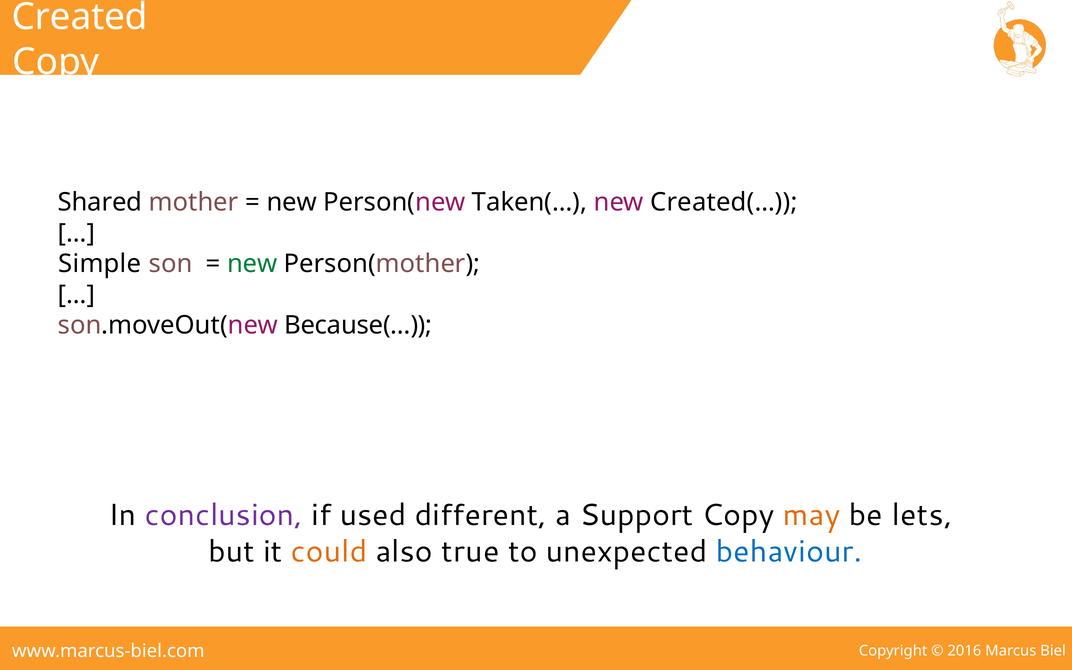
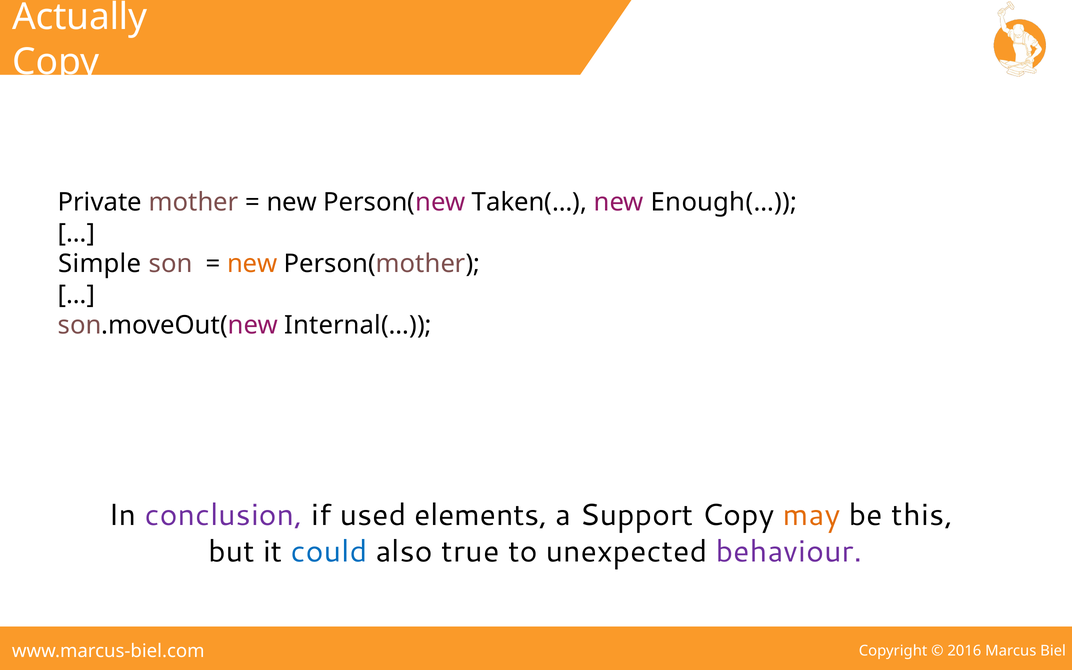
Created: Created -> Actually
Shared: Shared -> Private
Created(…: Created(… -> Enough(…
new at (252, 264) colour: green -> orange
Because(…: Because(… -> Internal(…
different: different -> elements
lets: lets -> this
could colour: orange -> blue
behaviour colour: blue -> purple
